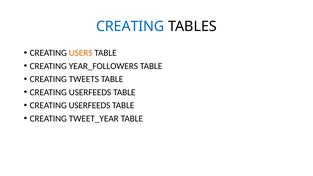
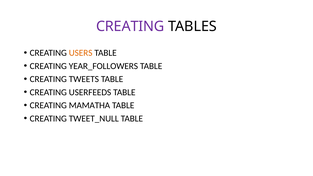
CREATING at (130, 26) colour: blue -> purple
USERFEEDS at (89, 105): USERFEEDS -> MAMATHA
TWEET_YEAR: TWEET_YEAR -> TWEET_NULL
